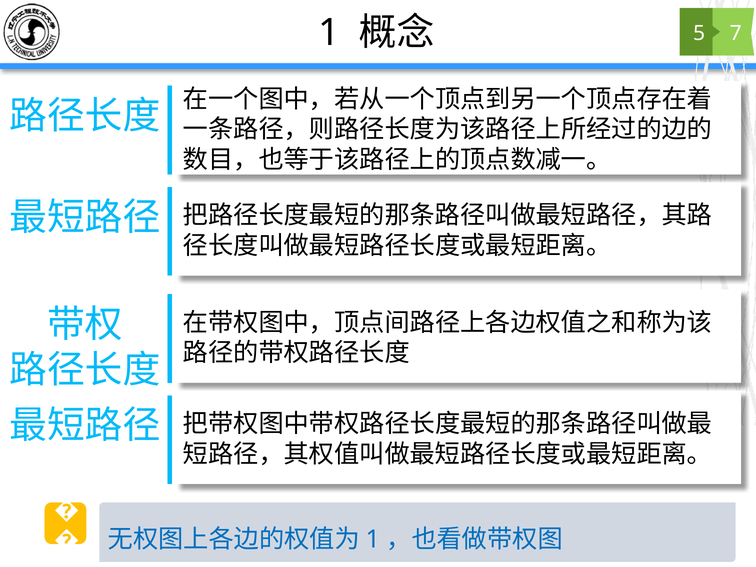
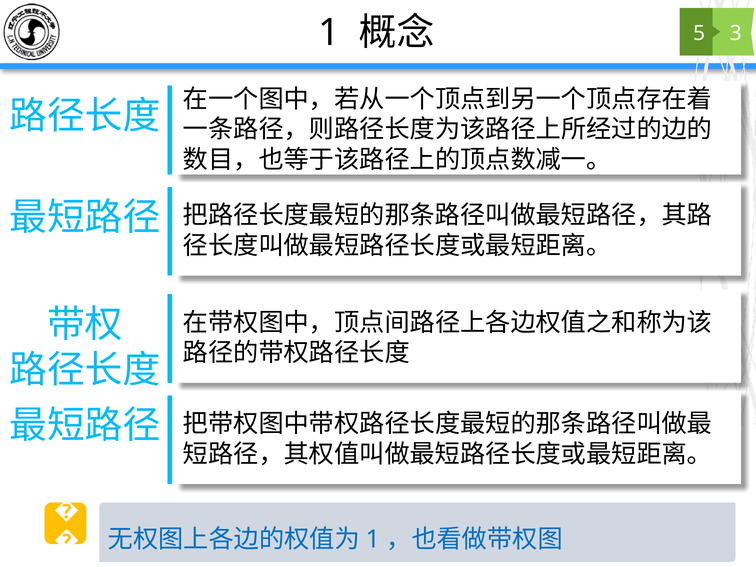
7: 7 -> 3
